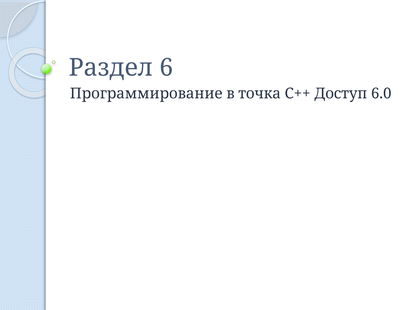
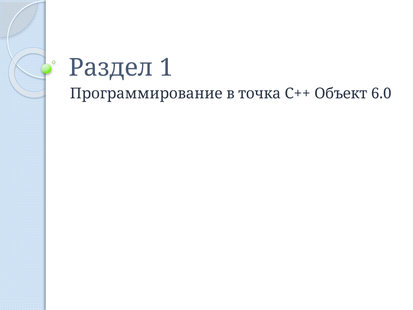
6: 6 -> 1
Доступ: Доступ -> Объект
